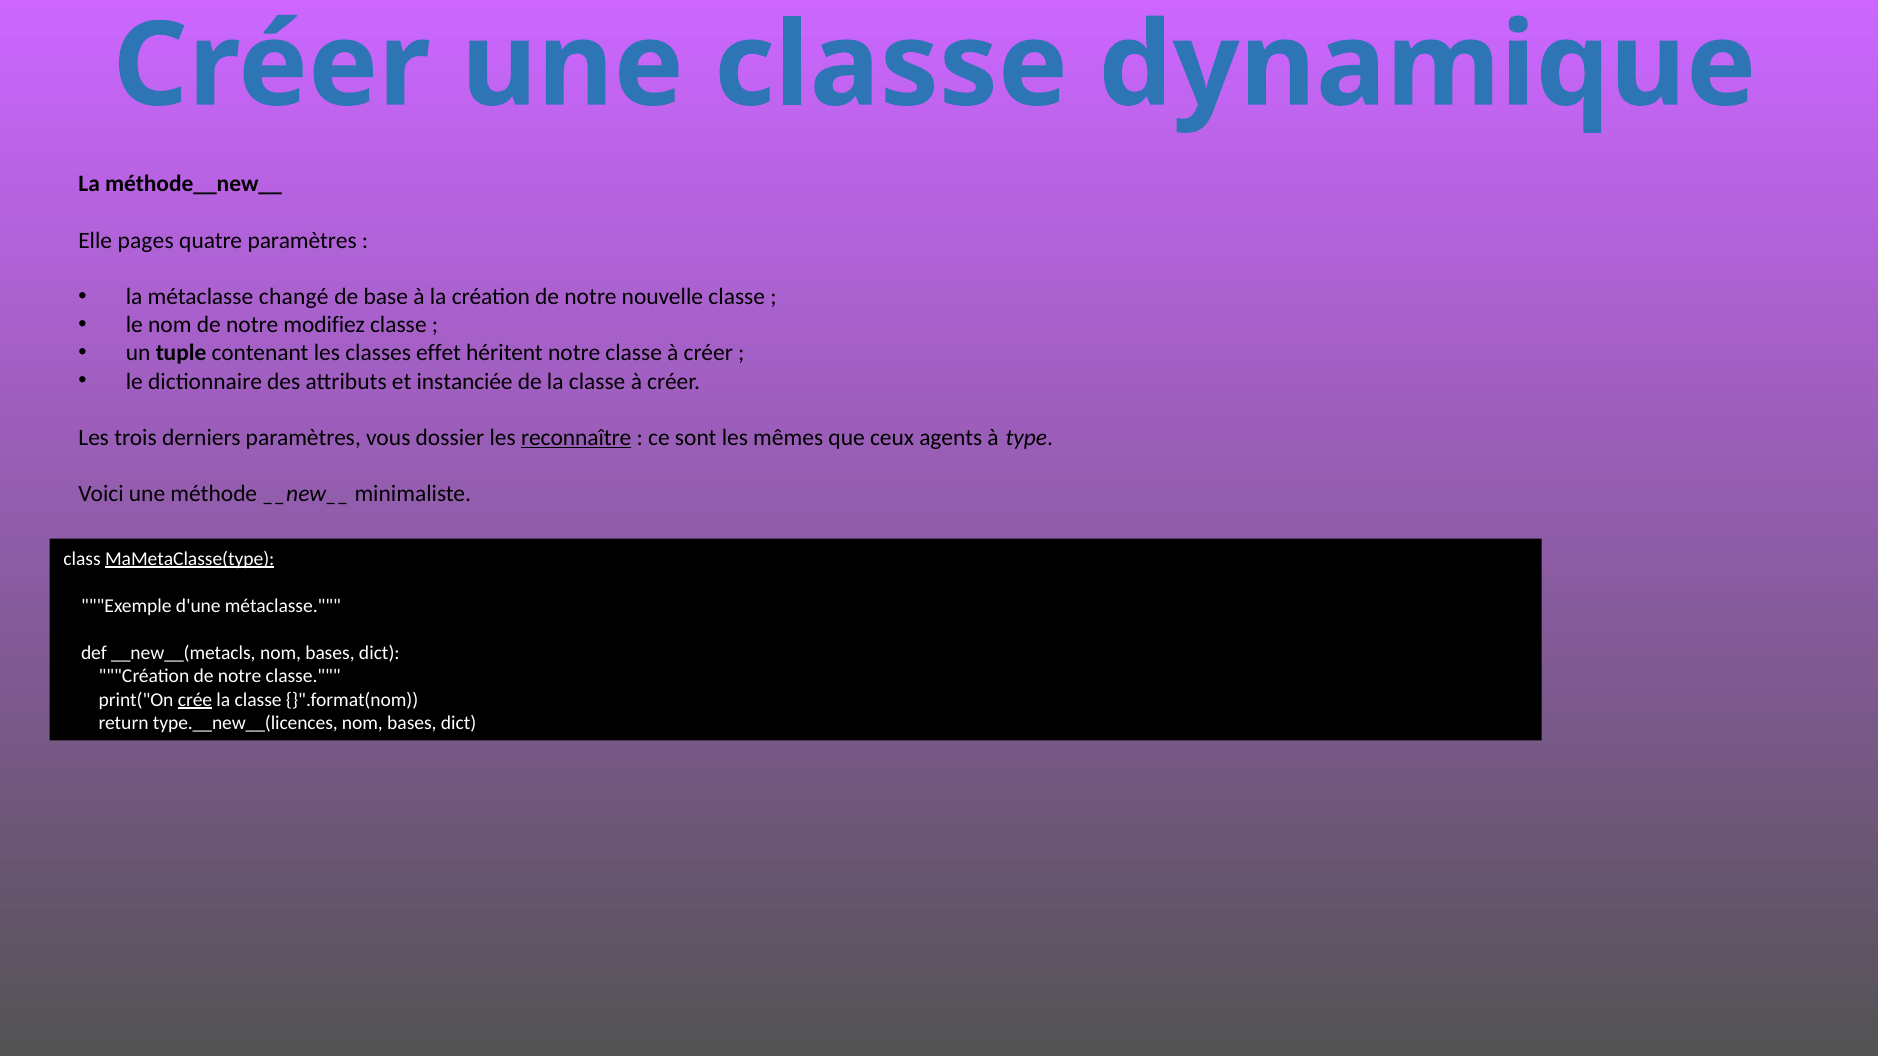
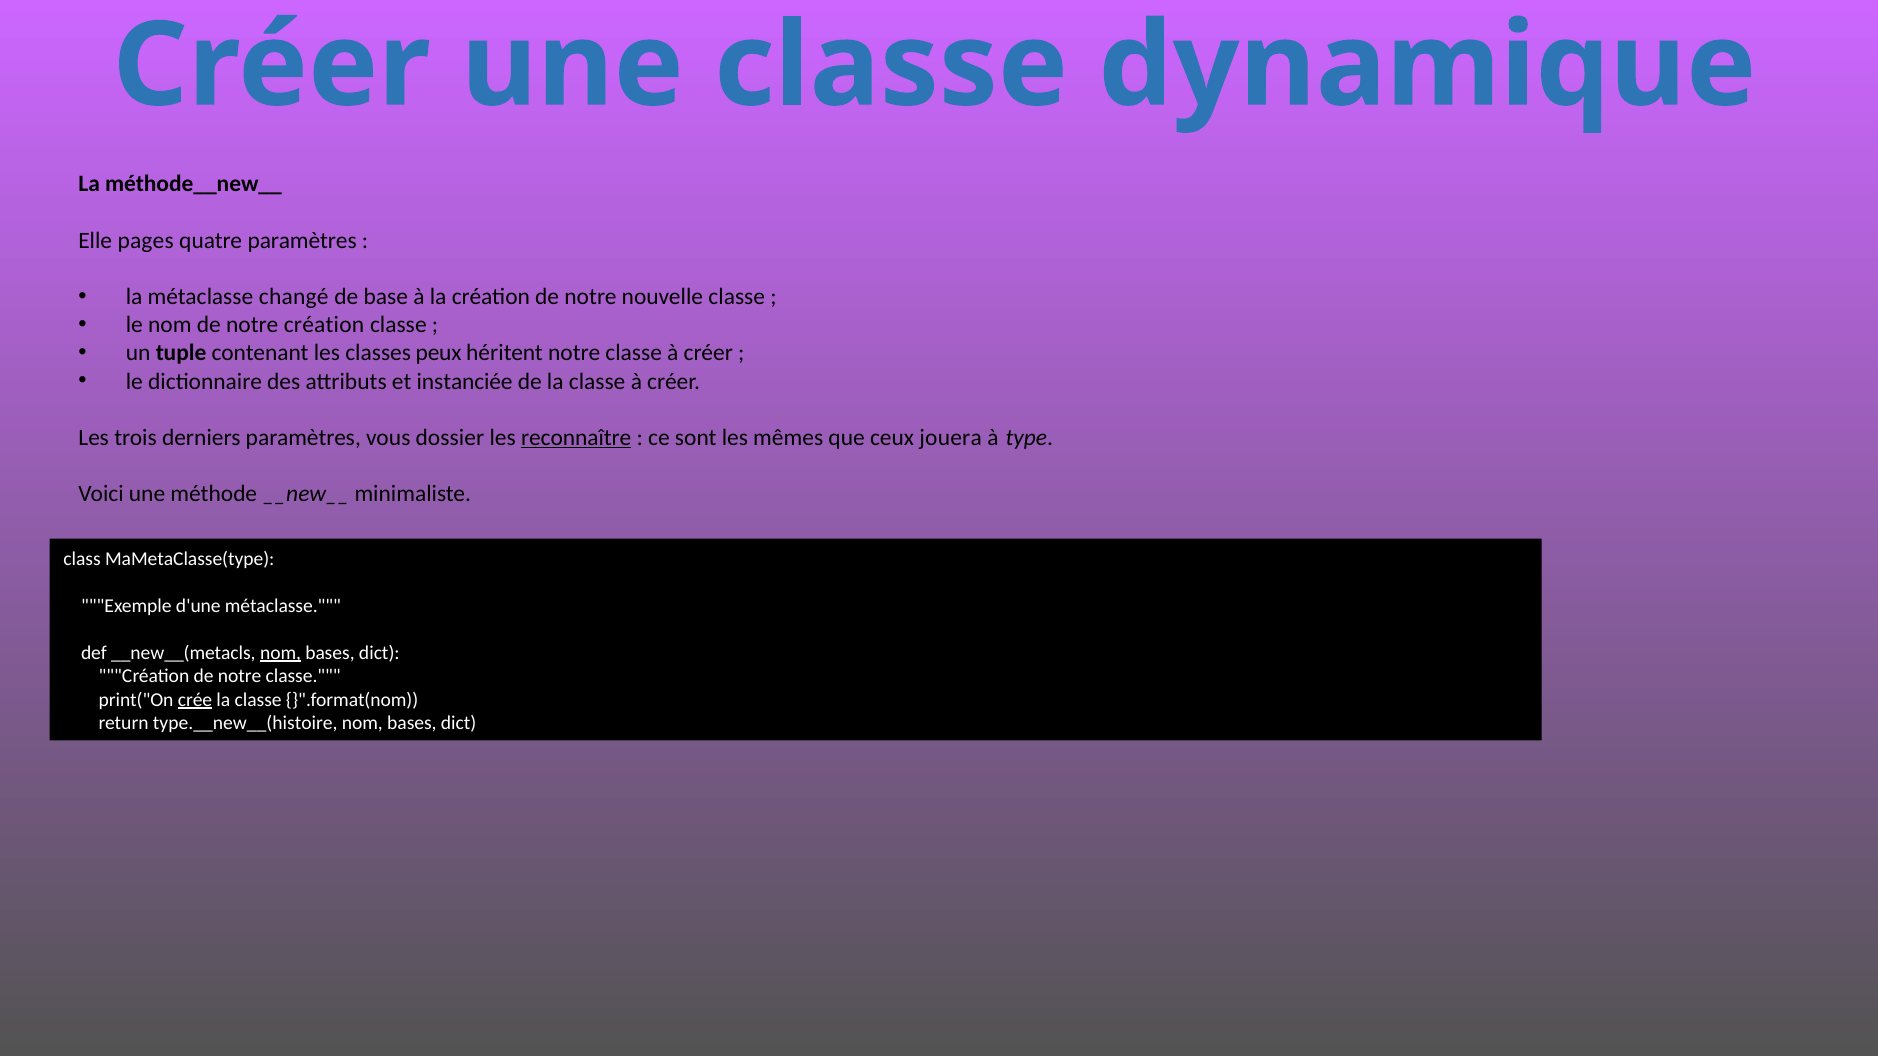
notre modifiez: modifiez -> création
effet: effet -> peux
agents: agents -> jouera
MaMetaClasse(type underline: present -> none
nom at (281, 653) underline: none -> present
type.__new__(licences: type.__new__(licences -> type.__new__(histoire
